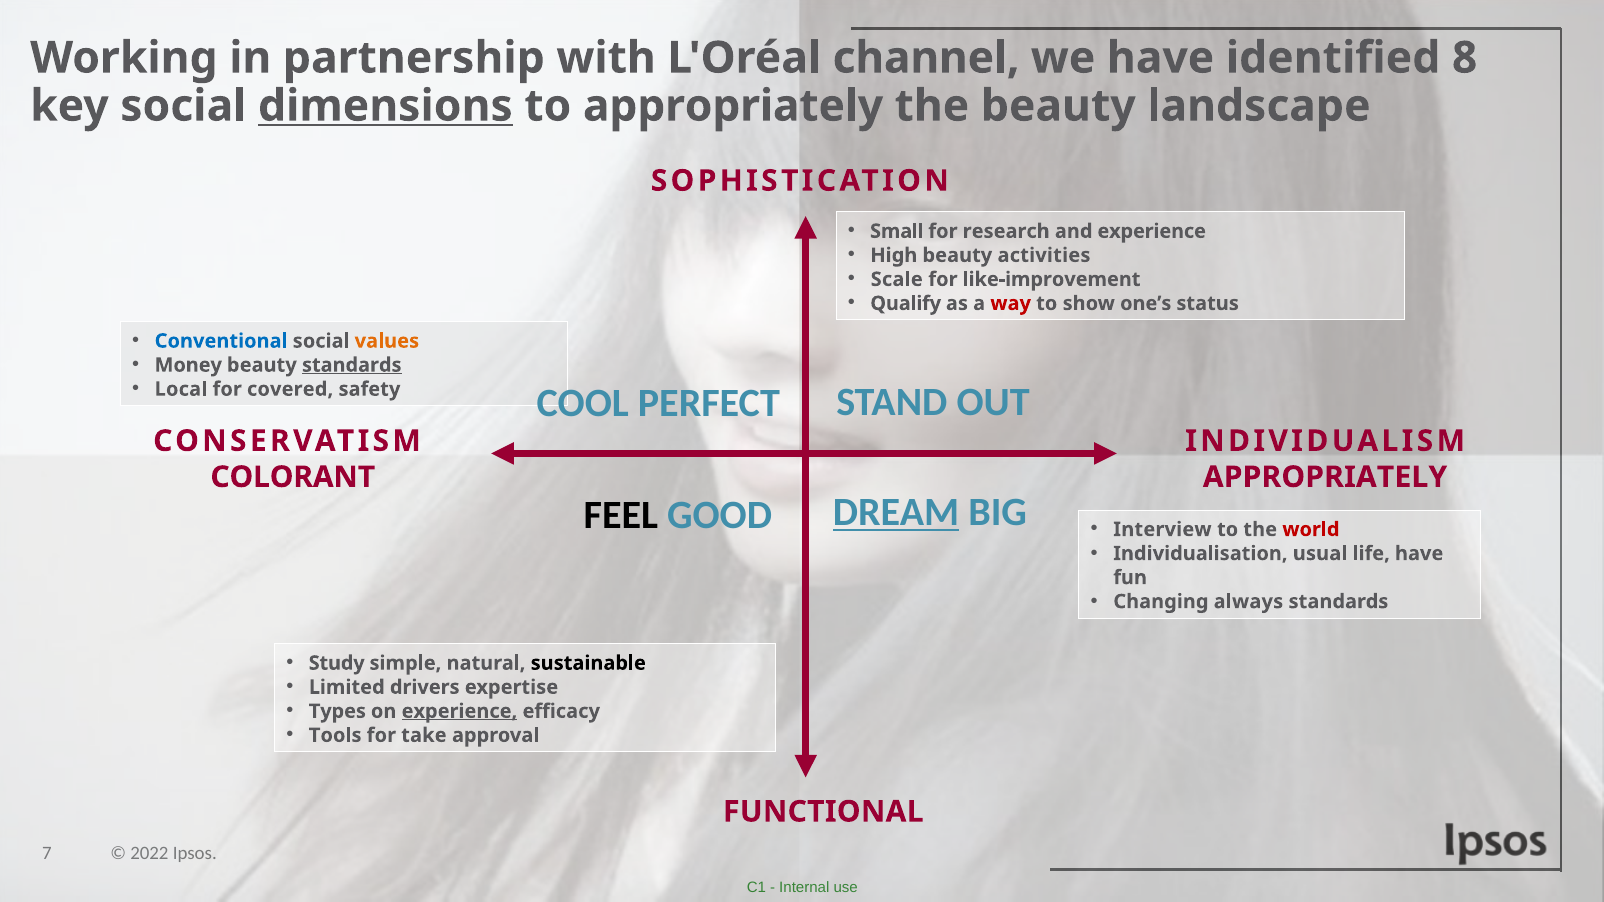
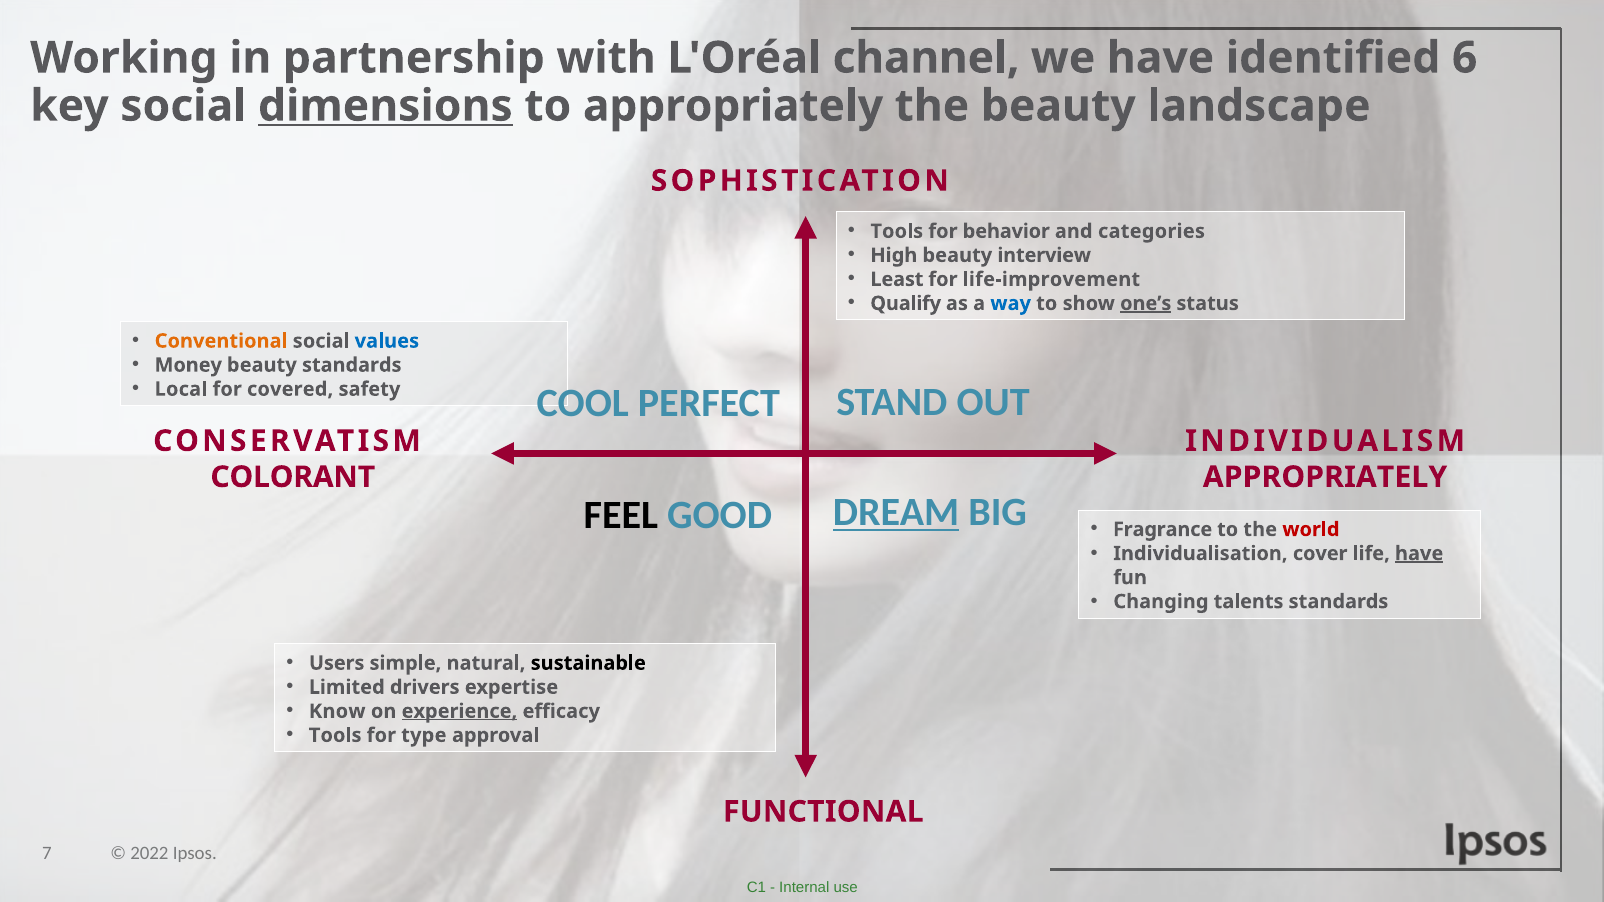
8: 8 -> 6
Small at (897, 231): Small -> Tools
research: research -> behavior
and experience: experience -> categories
activities: activities -> interview
Scale: Scale -> Least
like-improvement: like-improvement -> life-improvement
way colour: red -> blue
one’s underline: none -> present
Conventional colour: blue -> orange
values colour: orange -> blue
standards at (352, 365) underline: present -> none
Interview: Interview -> Fragrance
usual: usual -> cover
have at (1419, 554) underline: none -> present
always: always -> talents
Study: Study -> Users
Types: Types -> Know
take: take -> type
